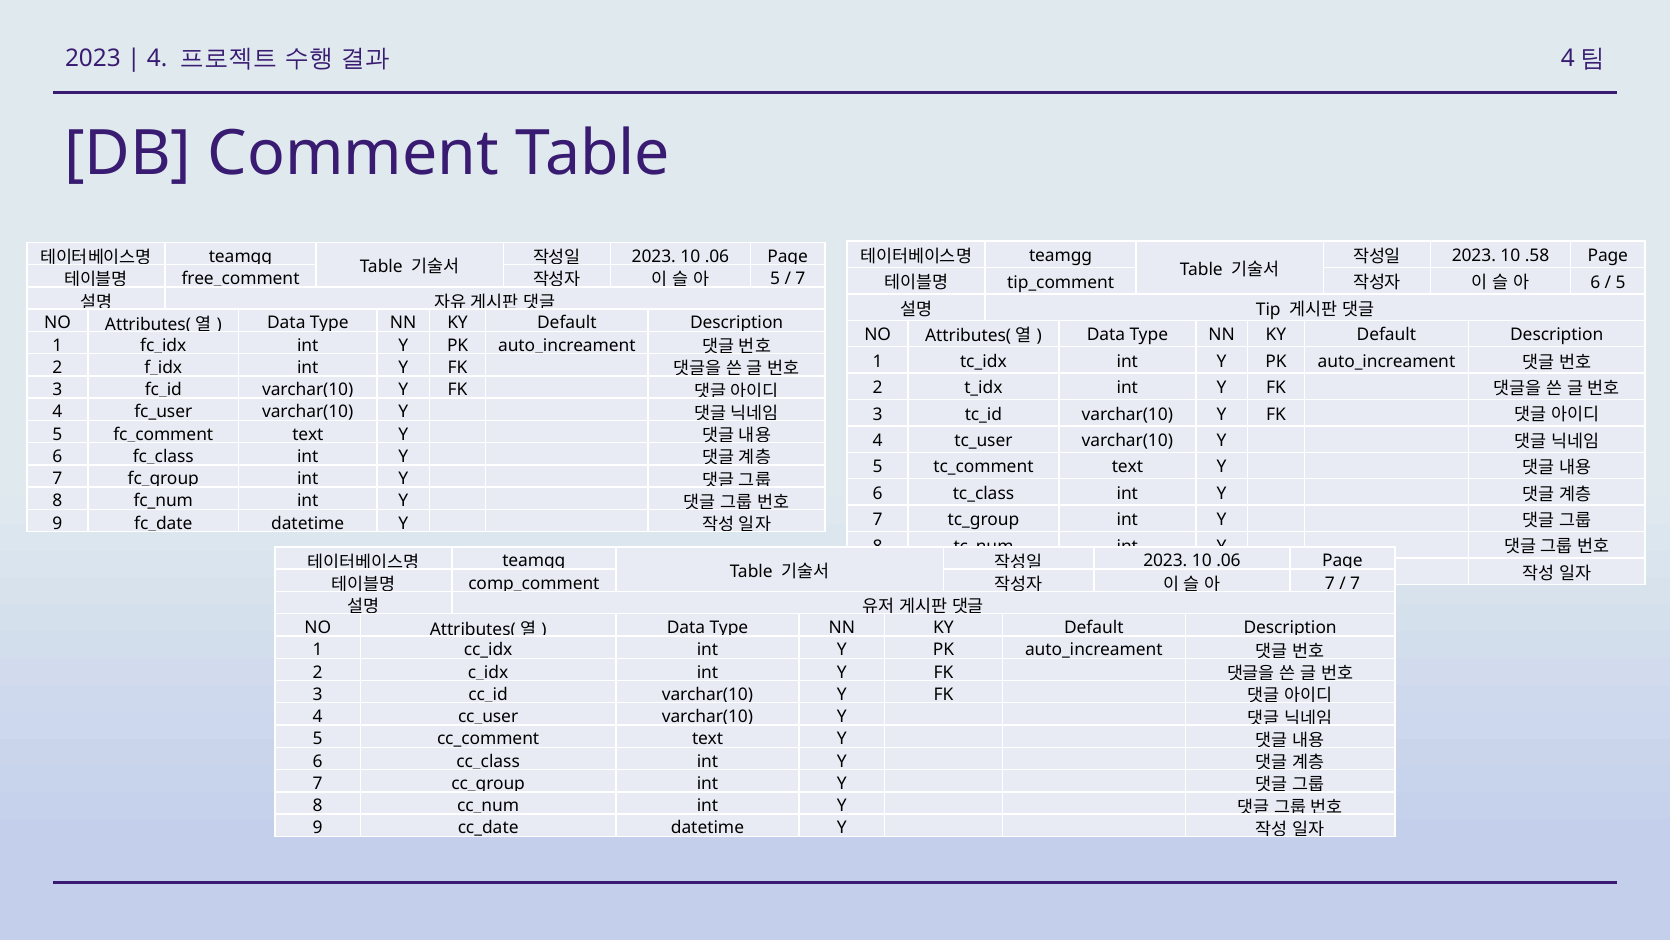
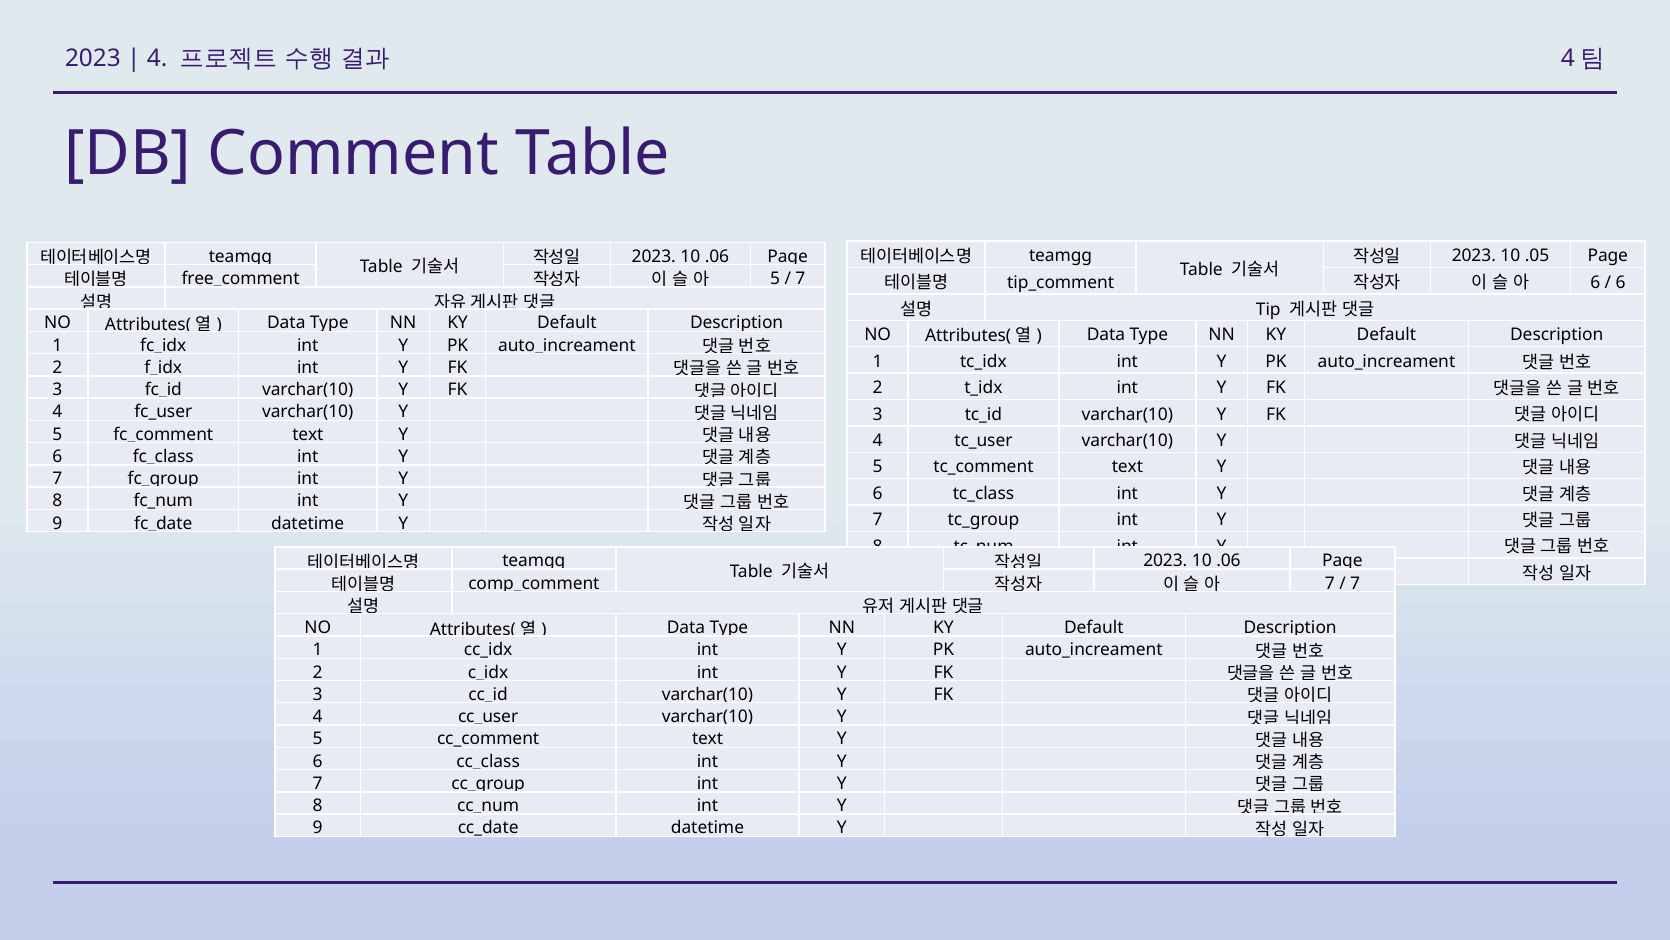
.58: .58 -> .05
5 at (1620, 282): 5 -> 6
